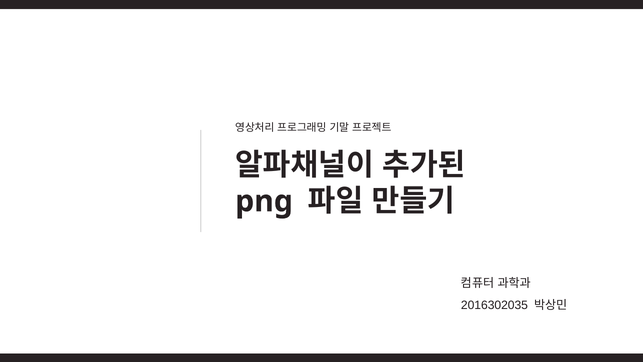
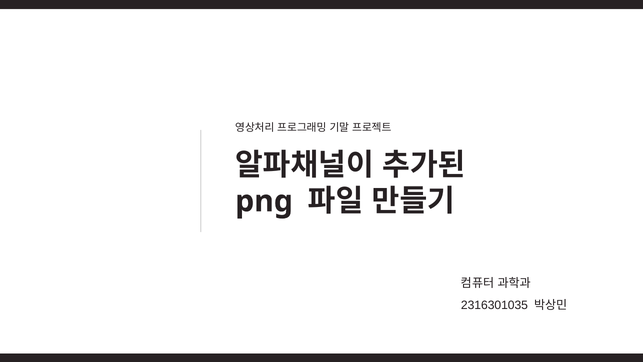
2016302035: 2016302035 -> 2316301035
